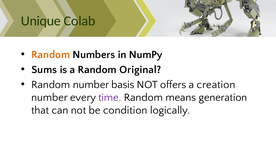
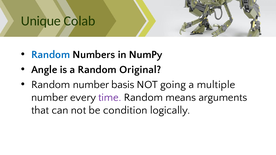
Random at (51, 55) colour: orange -> blue
Sums: Sums -> Angle
offers: offers -> going
creation: creation -> multiple
generation: generation -> arguments
